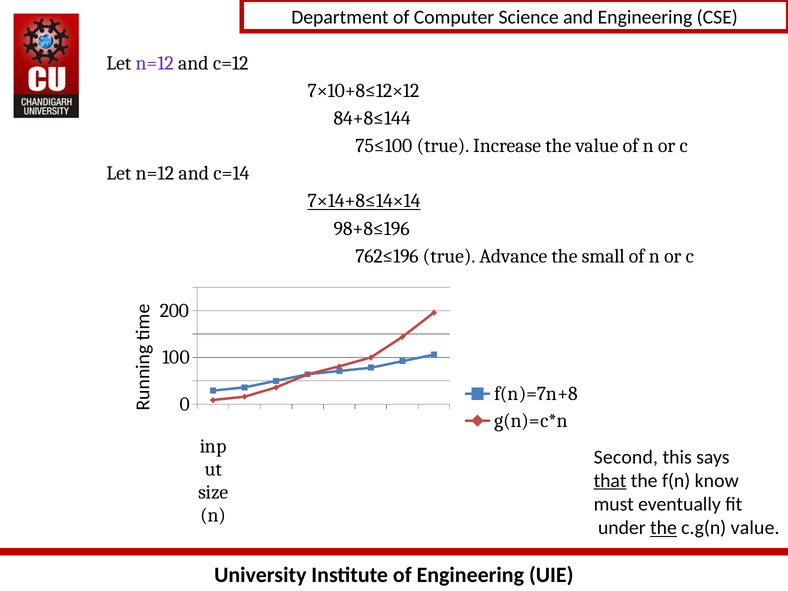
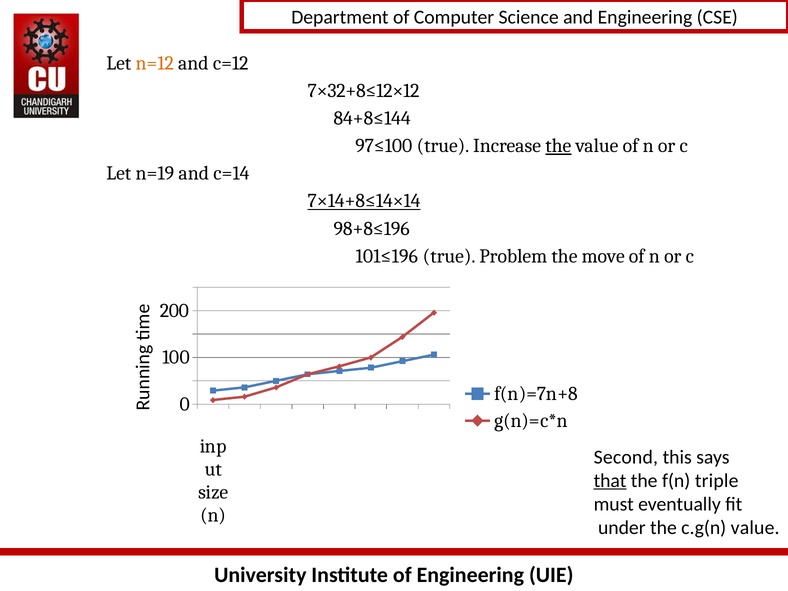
n=12 at (155, 63) colour: purple -> orange
7×10+8≤12×12: 7×10+8≤12×12 -> 7×32+8≤12×12
75≤100: 75≤100 -> 97≤100
the at (558, 146) underline: none -> present
n=12 at (155, 173): n=12 -> n=19
762≤196: 762≤196 -> 101≤196
Advance: Advance -> Problem
small: small -> move
know: know -> triple
the at (663, 528) underline: present -> none
